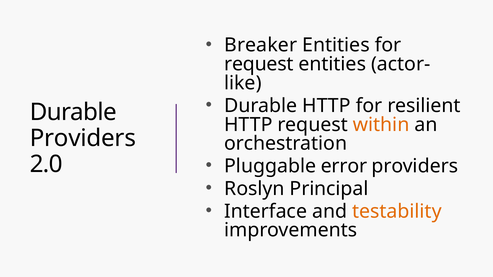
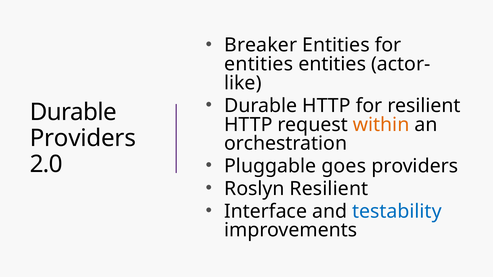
request at (259, 64): request -> entities
error: error -> goes
Roslyn Principal: Principal -> Resilient
testability colour: orange -> blue
